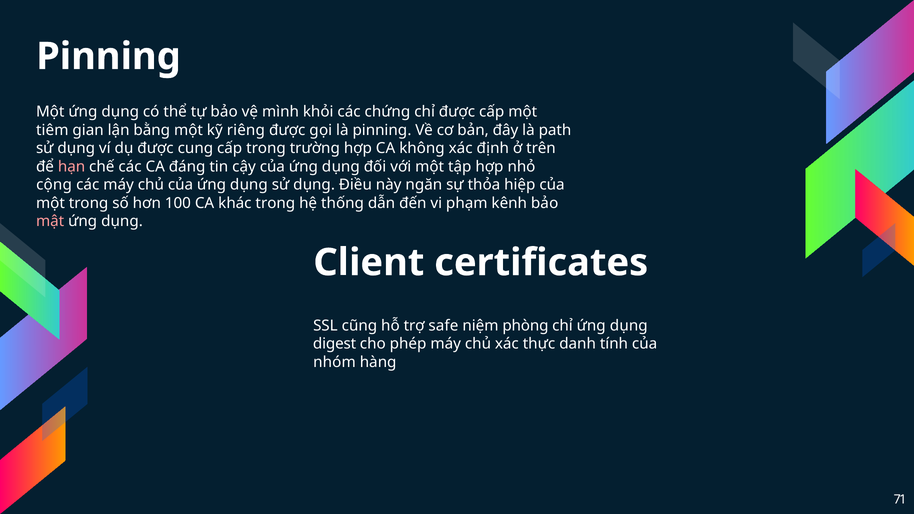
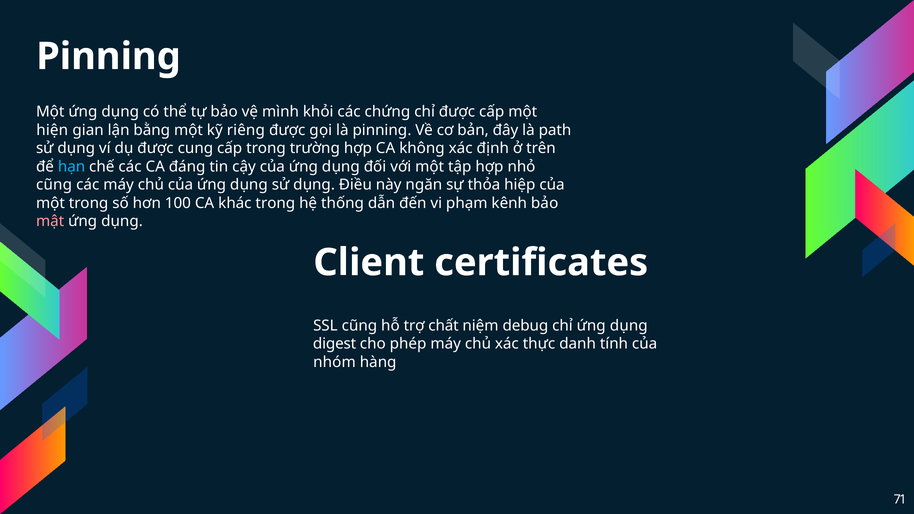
tiêm: tiêm -> hiện
hạn colour: pink -> light blue
cộng at (54, 185): cộng -> cũng
safe: safe -> chất
phòng: phòng -> debug
